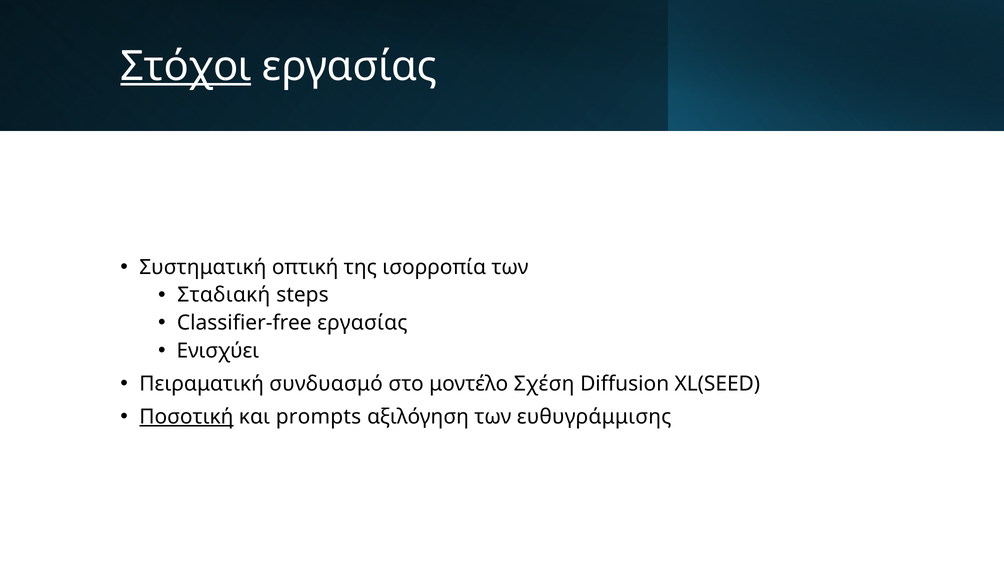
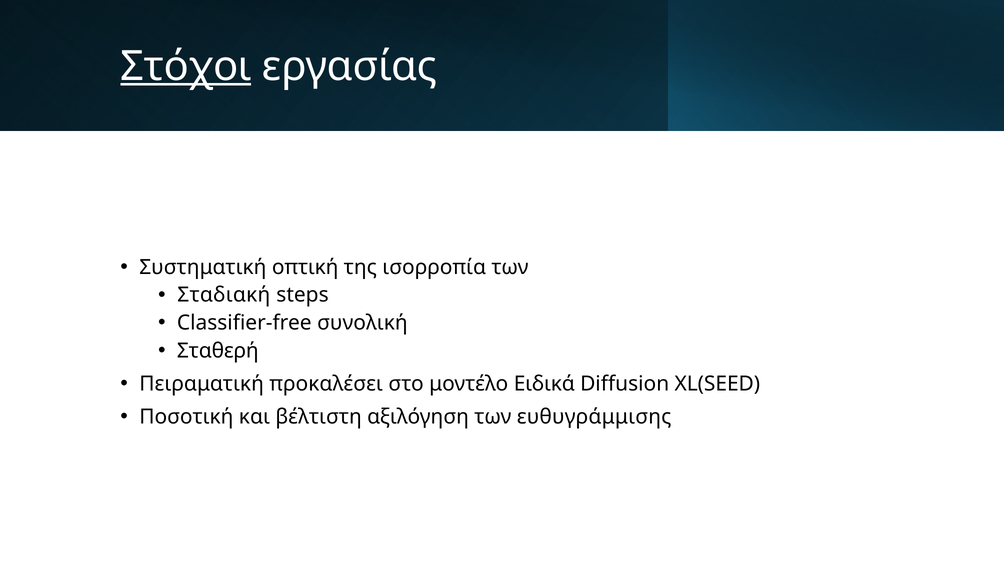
Classifier-free εργασίας: εργασίας -> συνολική
Ενισχύει: Ενισχύει -> Σταθερή
συνδυασμό: συνδυασμό -> προκαλέσει
Σχέση: Σχέση -> Ειδικά
Ποσοτική underline: present -> none
prompts: prompts -> βέλτιστη
